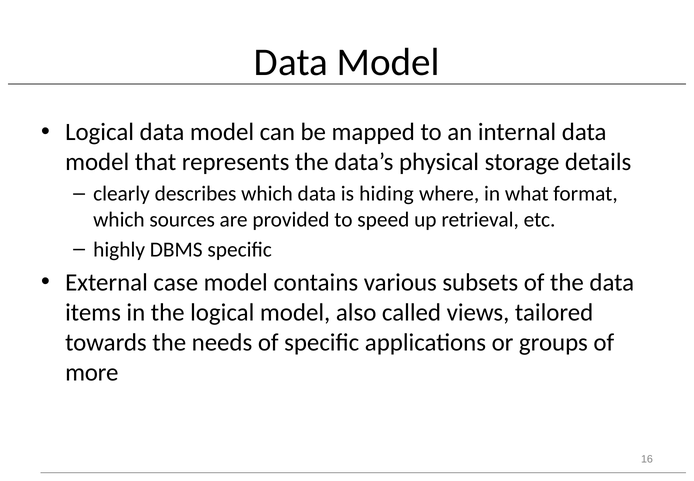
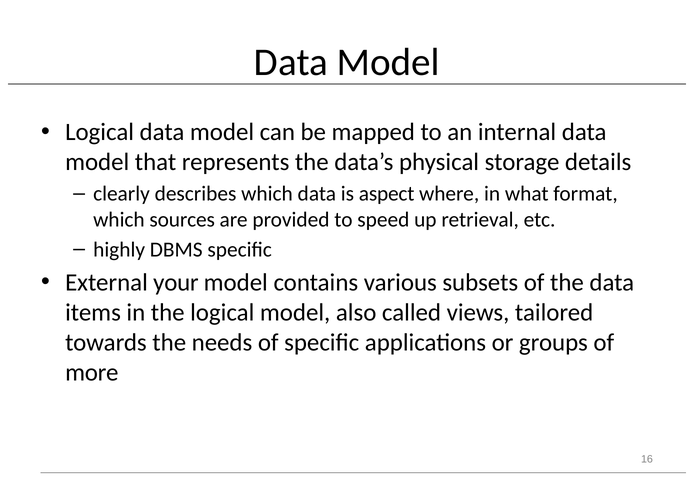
hiding: hiding -> aspect
case: case -> your
